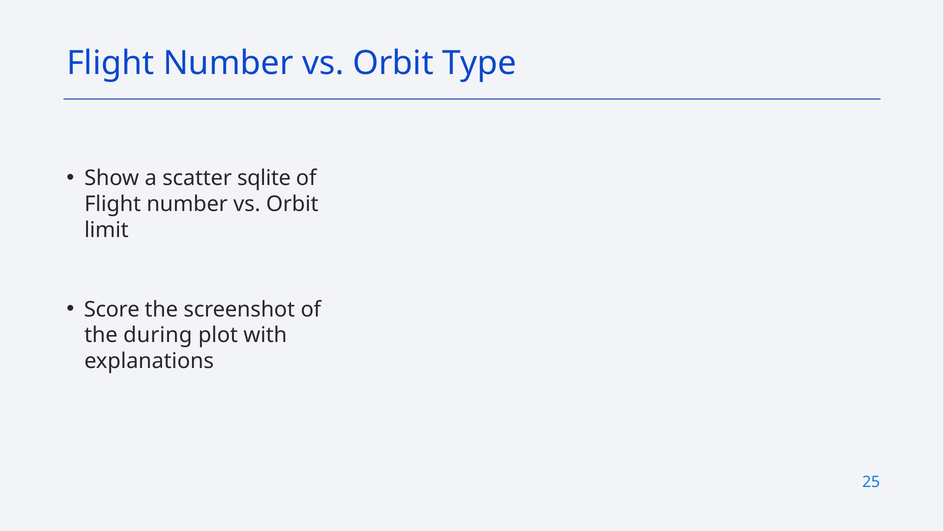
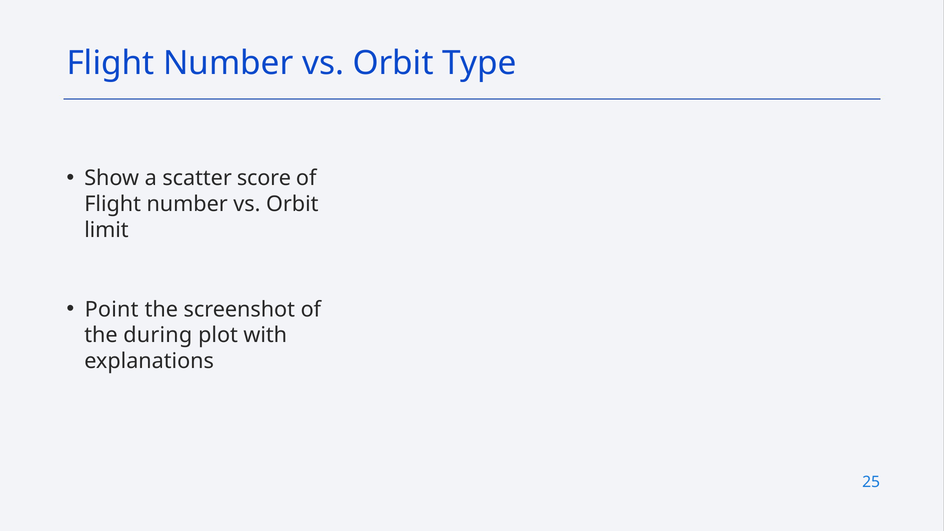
sqlite: sqlite -> score
Score: Score -> Point
